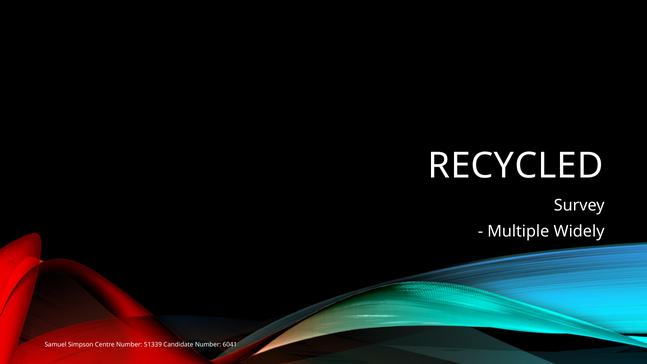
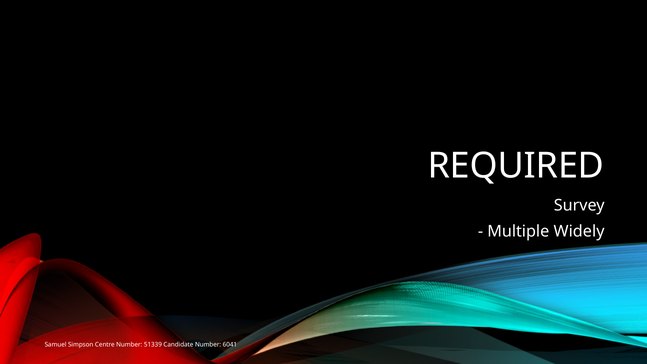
RECYCLED: RECYCLED -> REQUIRED
